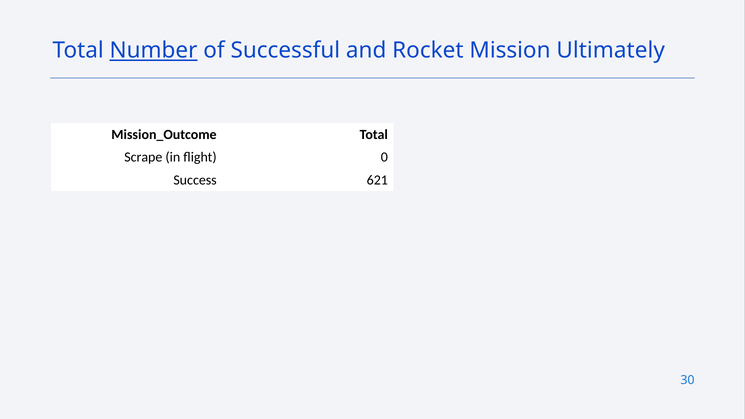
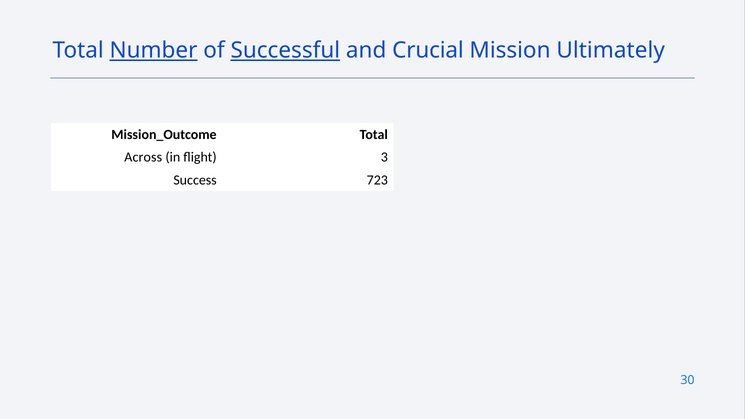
Successful underline: none -> present
Rocket: Rocket -> Crucial
Scrape: Scrape -> Across
0: 0 -> 3
621: 621 -> 723
